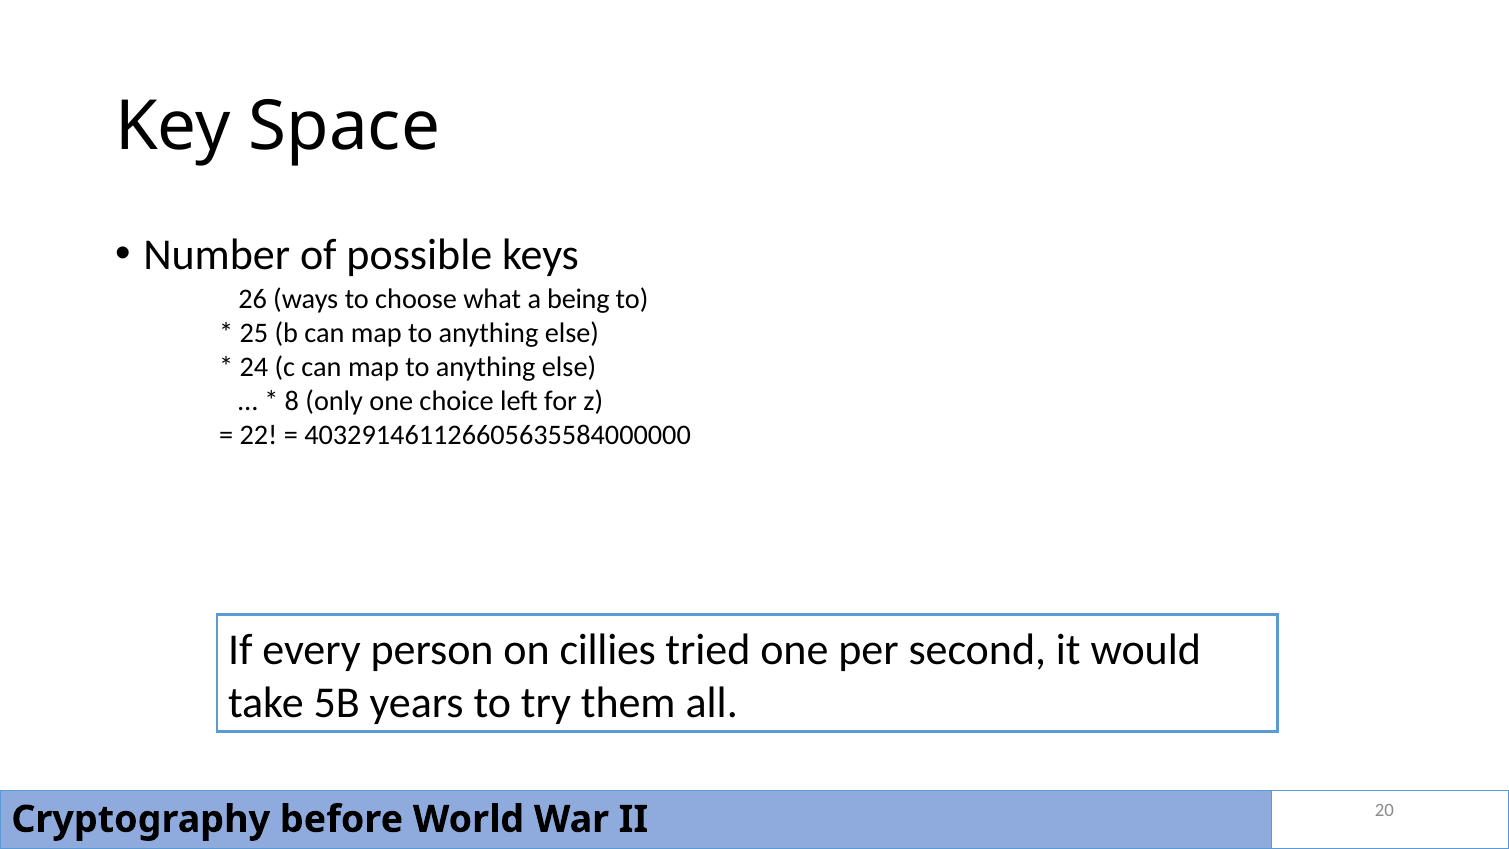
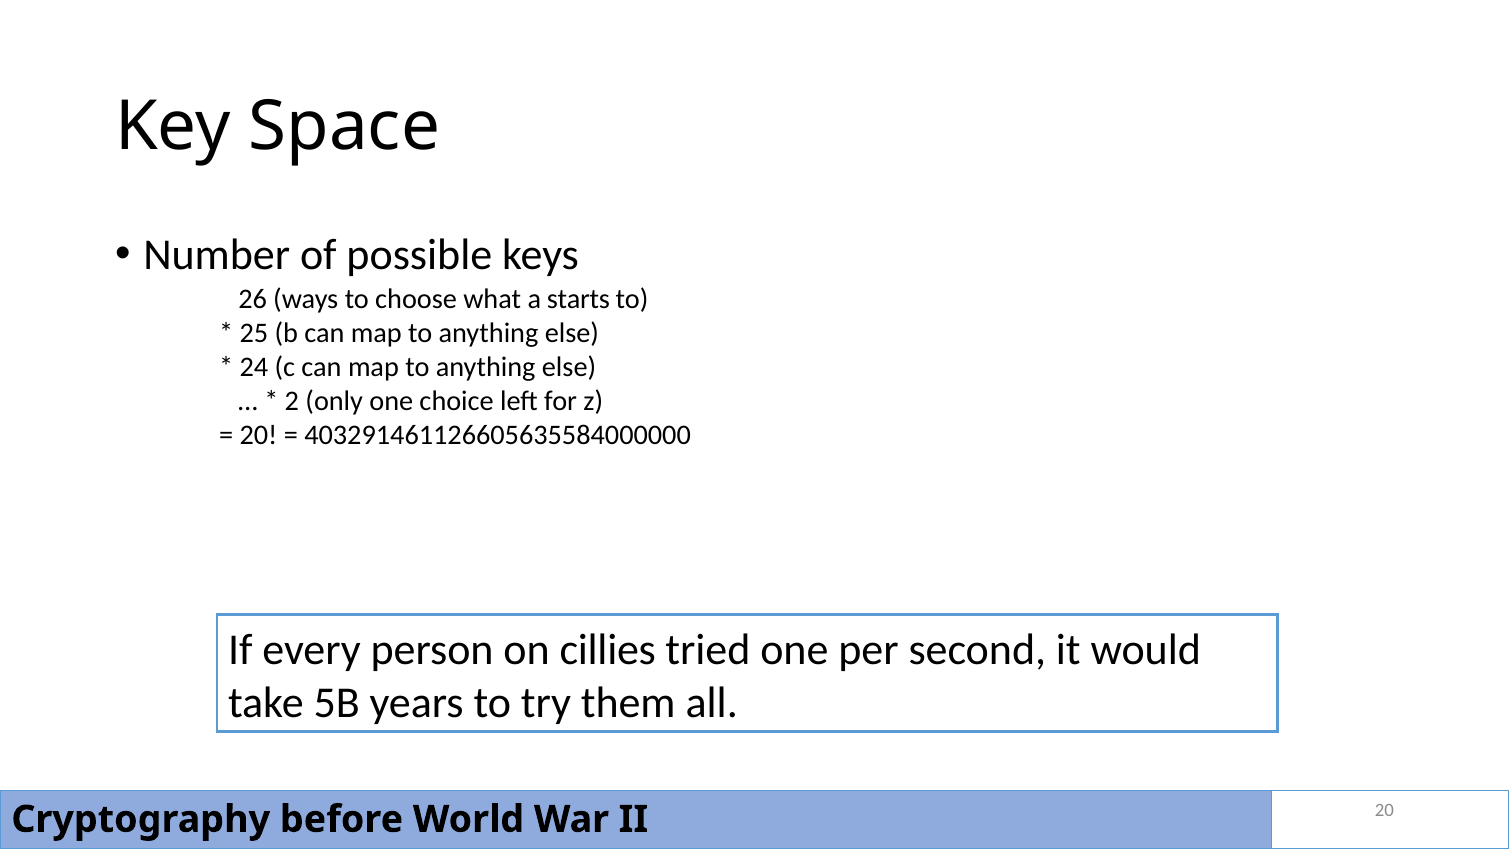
being: being -> starts
8: 8 -> 2
22 at (258, 435): 22 -> 20
